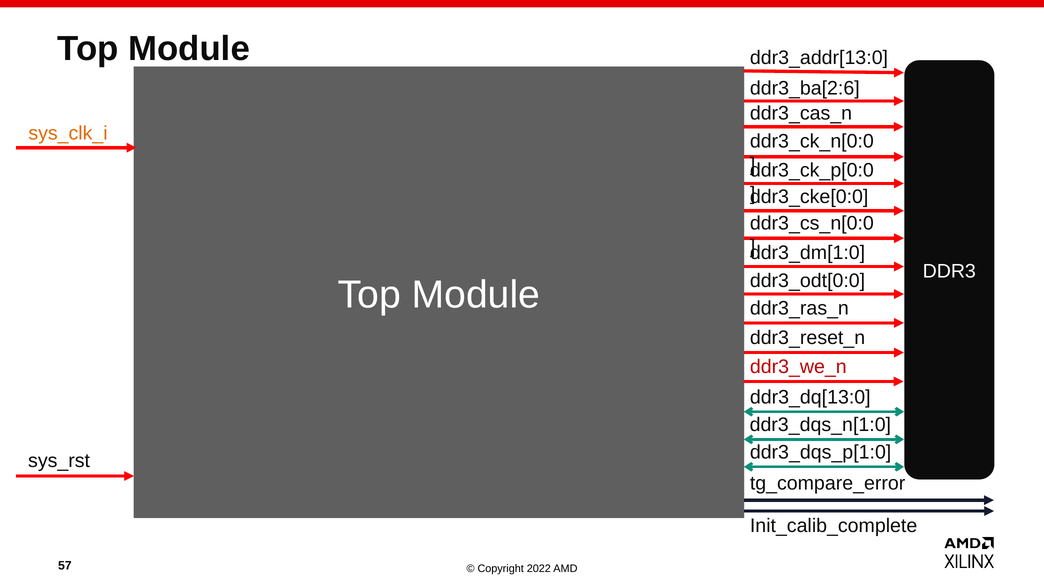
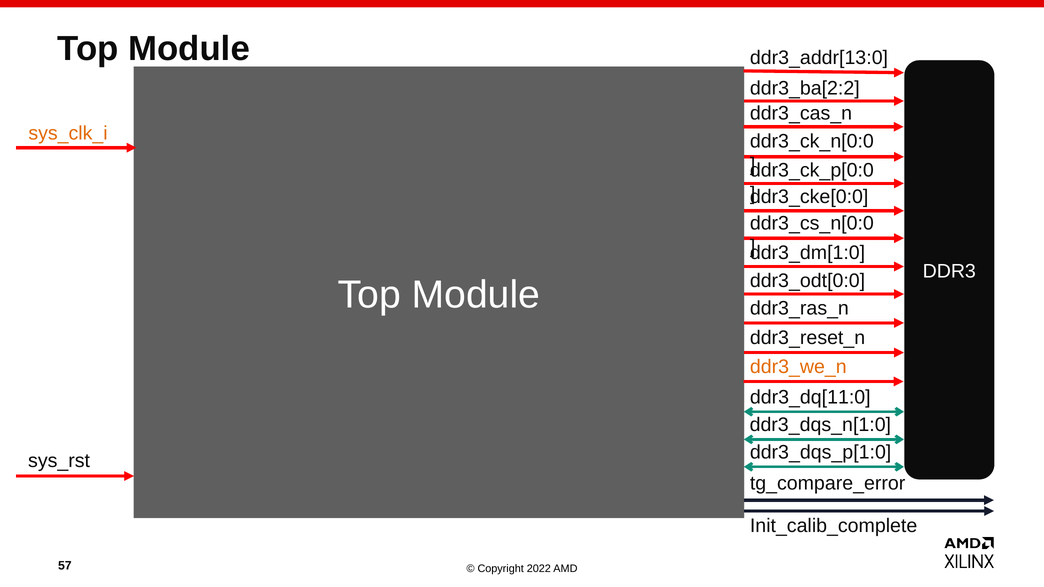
ddr3_ba[2:6: ddr3_ba[2:6 -> ddr3_ba[2:2
ddr3_we_n colour: red -> orange
ddr3_dq[13:0: ddr3_dq[13:0 -> ddr3_dq[11:0
